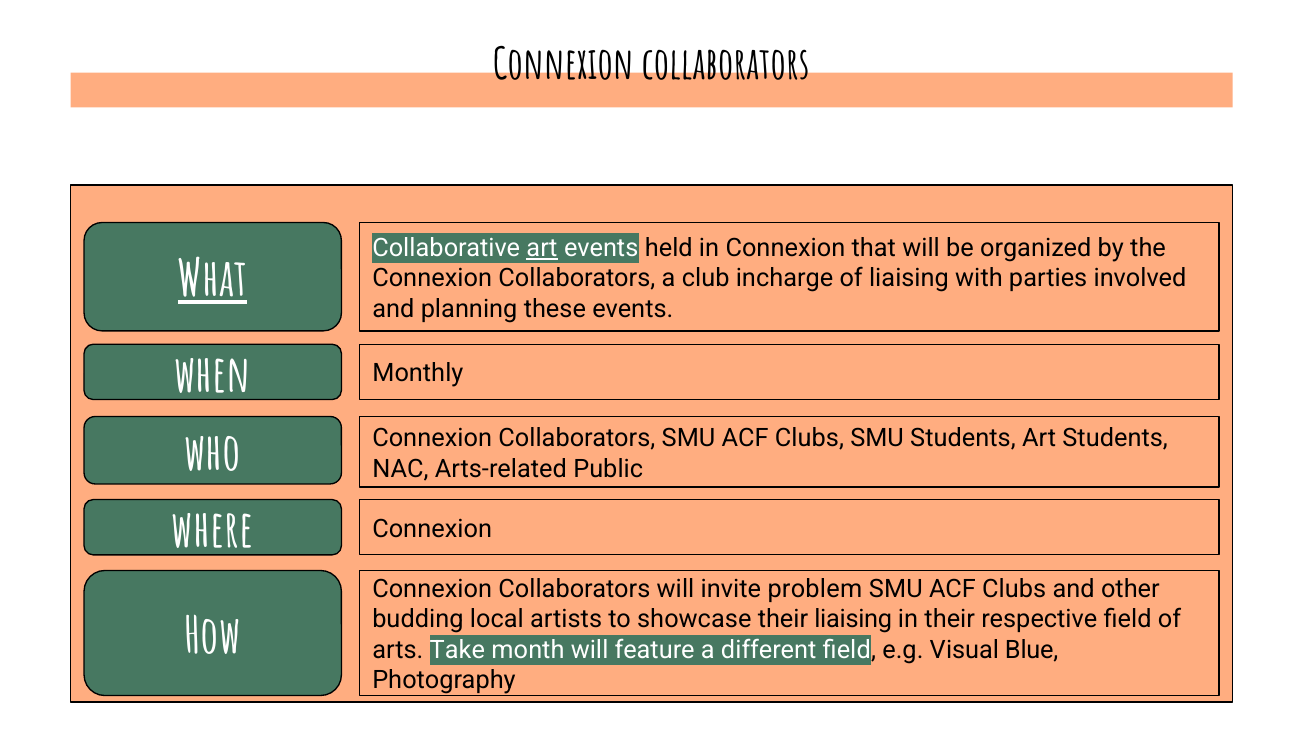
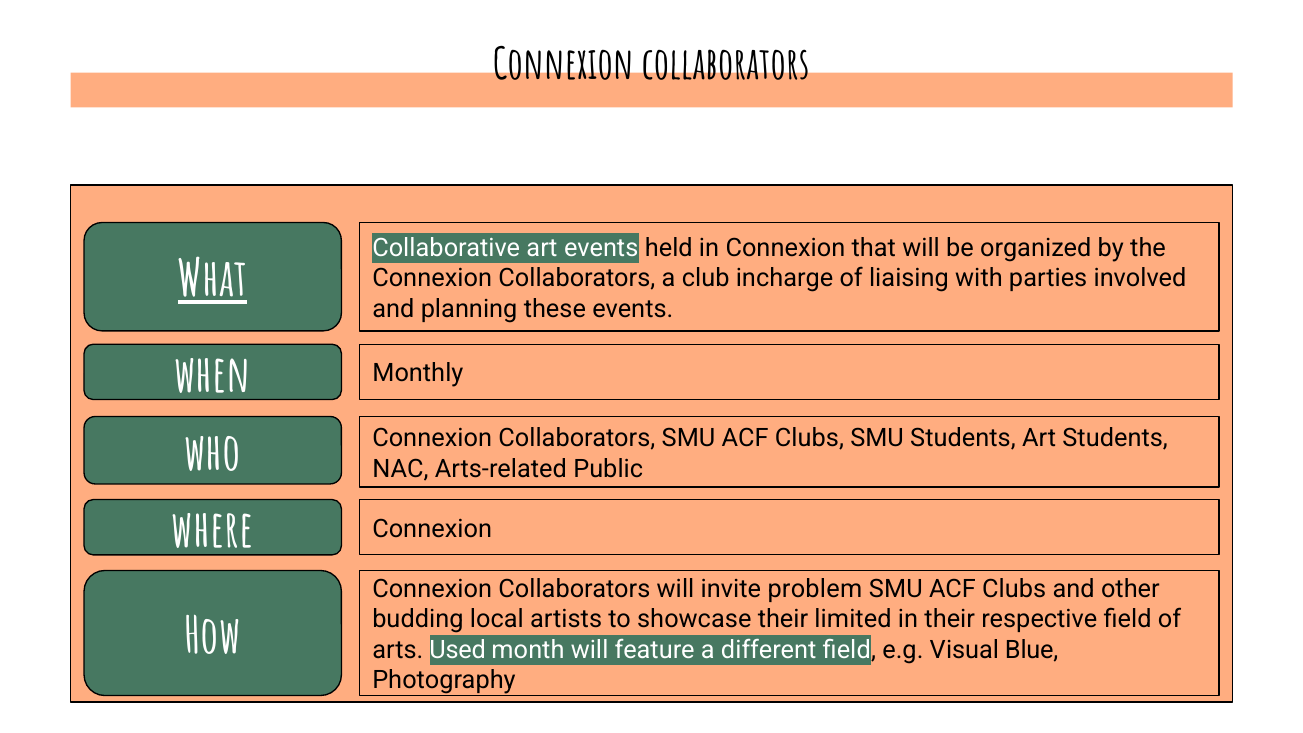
art at (542, 248) underline: present -> none
their liaising: liaising -> limited
Take: Take -> Used
